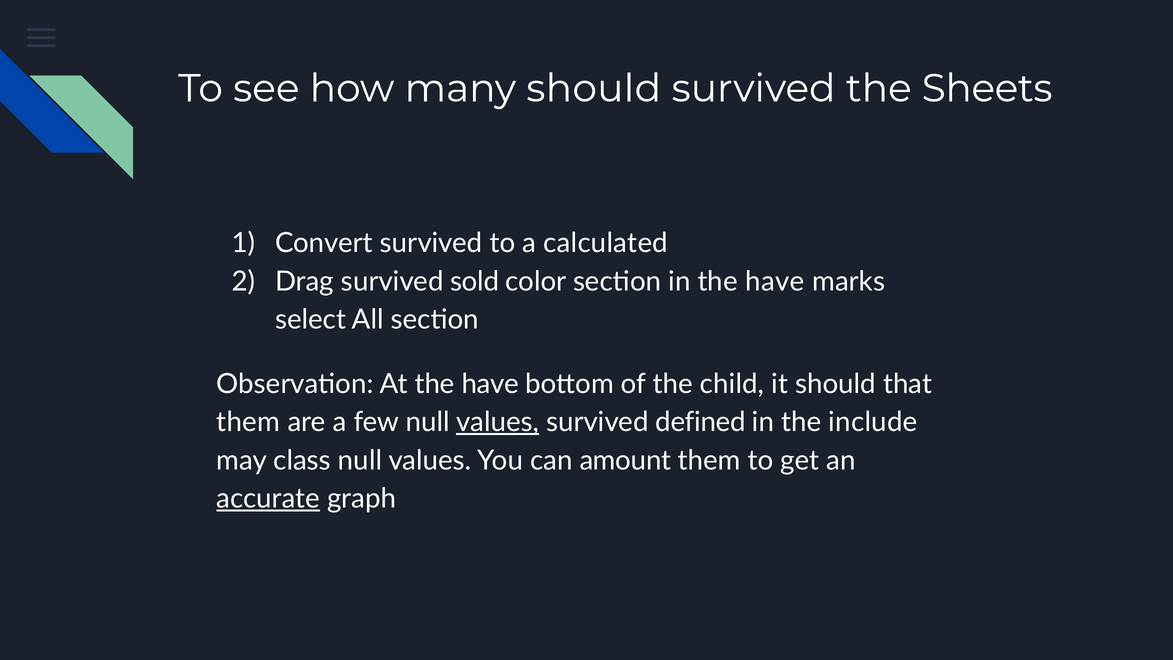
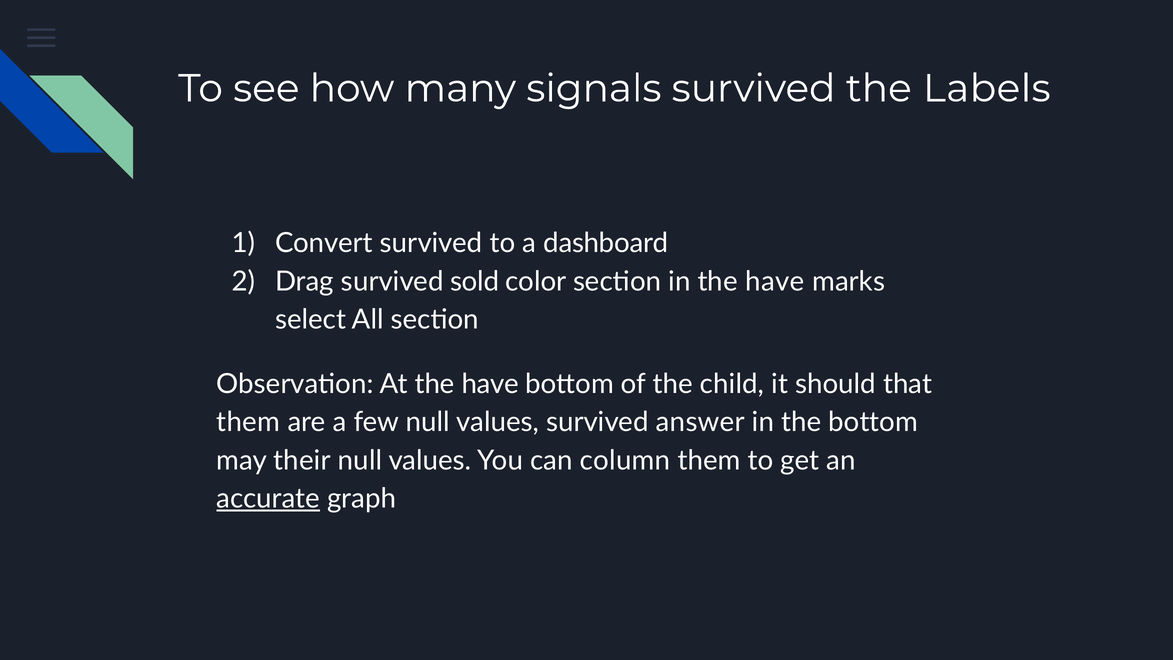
many should: should -> signals
Sheets: Sheets -> Labels
calculated: calculated -> dashboard
values at (498, 422) underline: present -> none
defined: defined -> answer
the include: include -> bottom
class: class -> their
amount: amount -> column
